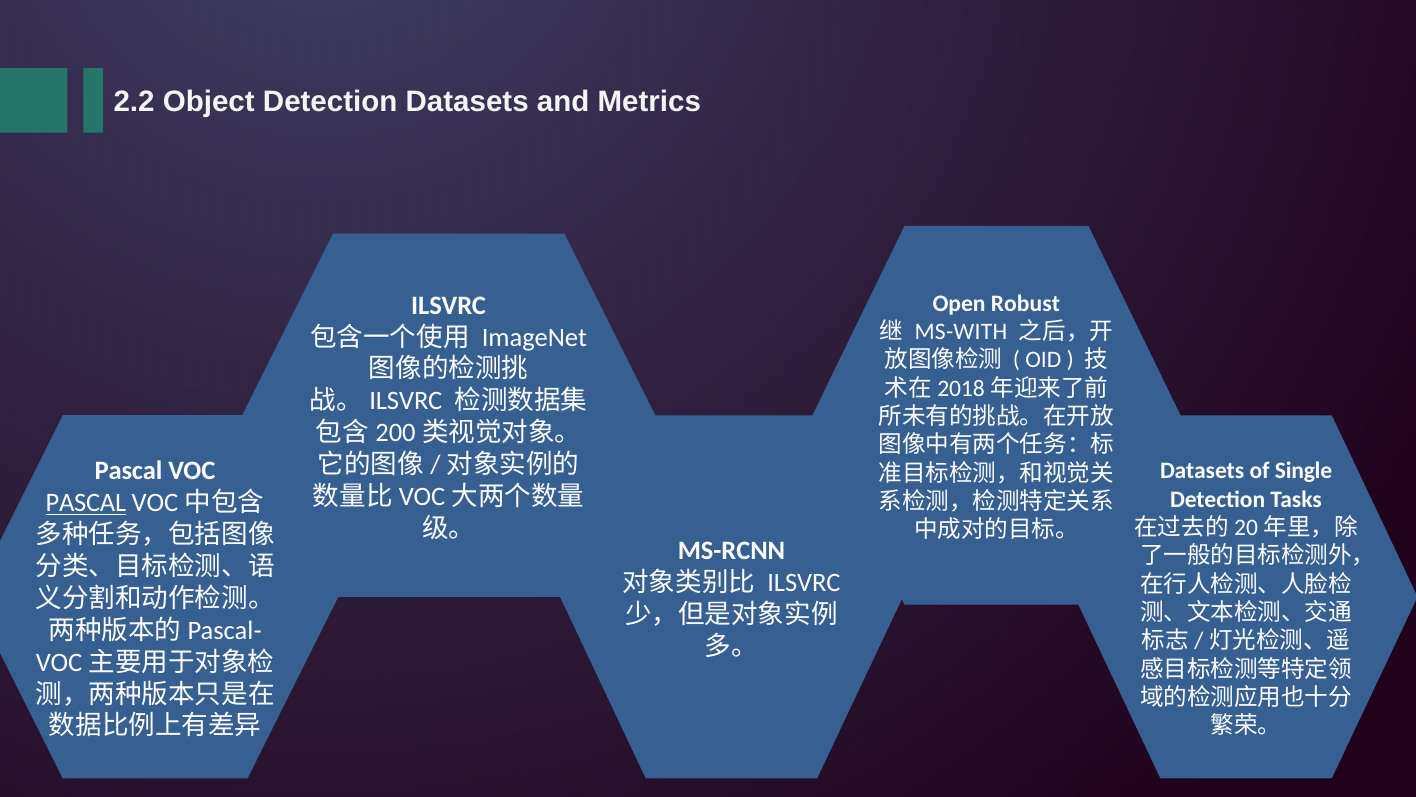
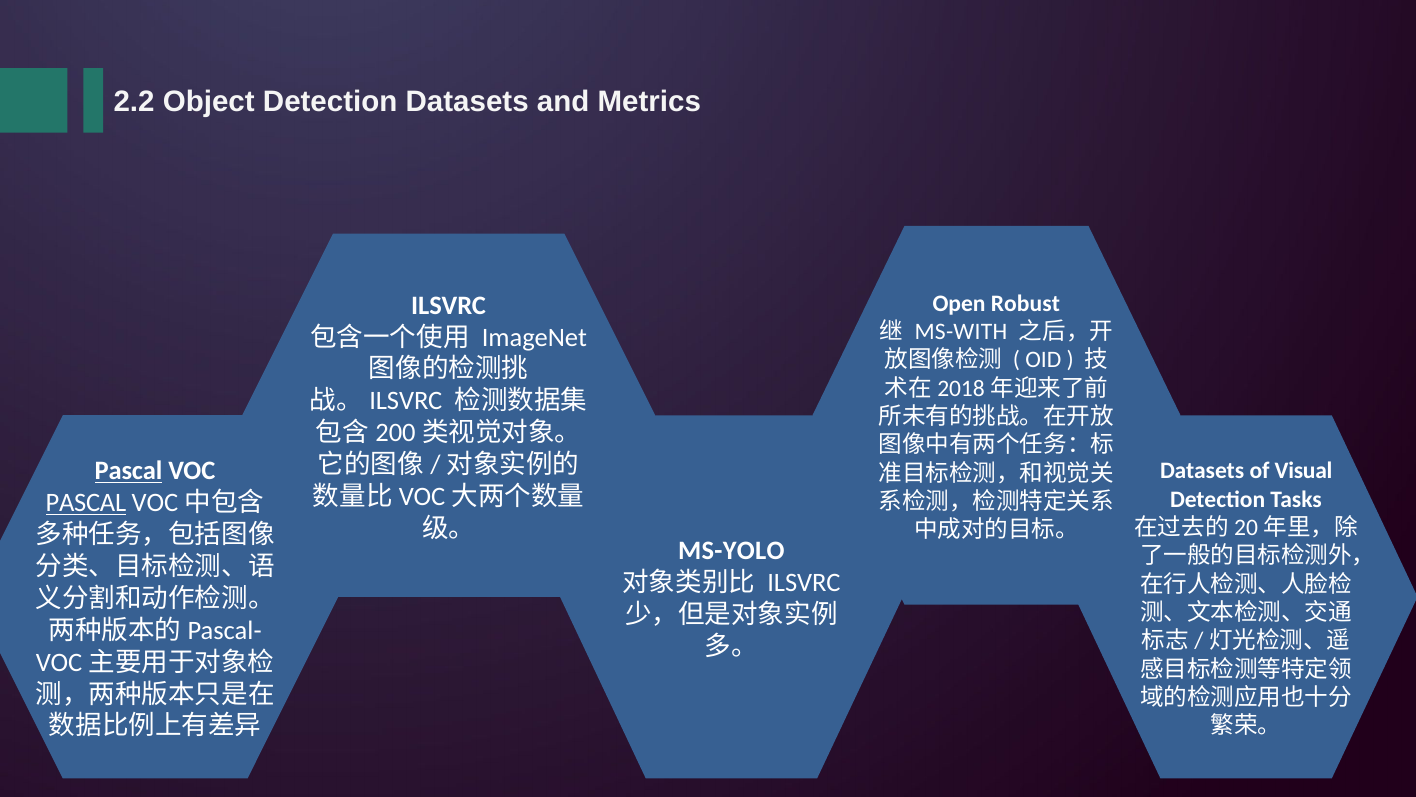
Pascal at (128, 471) underline: none -> present
Single: Single -> Visual
MS-RCNN: MS-RCNN -> MS-YOLO
